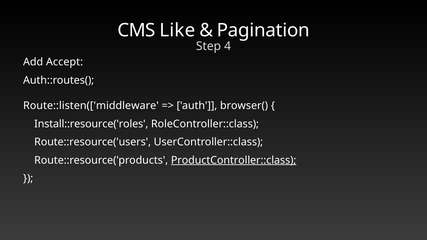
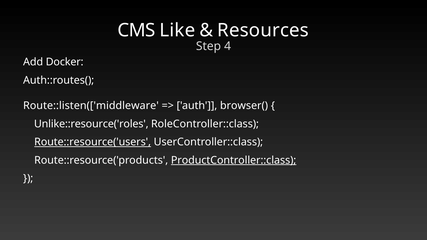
Pagination: Pagination -> Resources
Accept: Accept -> Docker
Install::resource('roles: Install::resource('roles -> Unlike::resource('roles
Route::resource('users underline: none -> present
